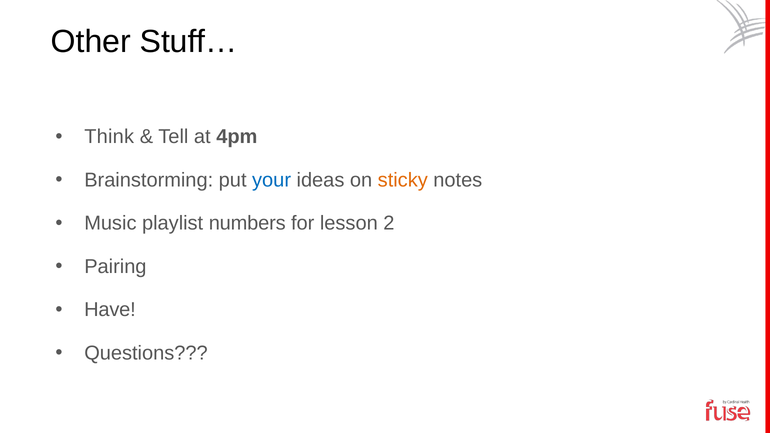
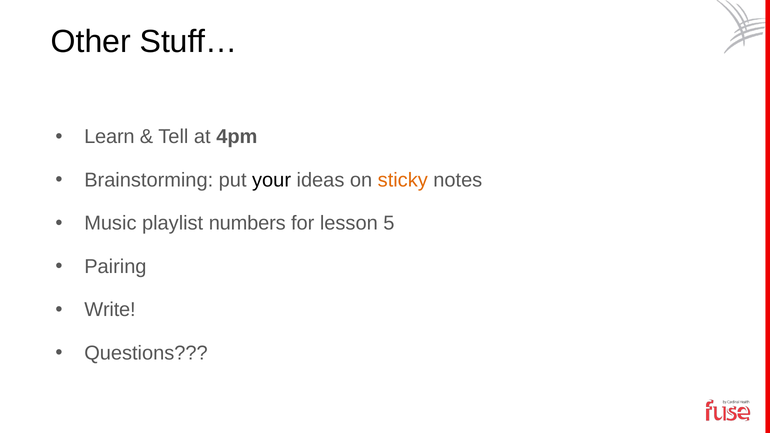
Think: Think -> Learn
your colour: blue -> black
2: 2 -> 5
Have: Have -> Write
